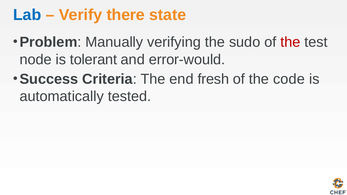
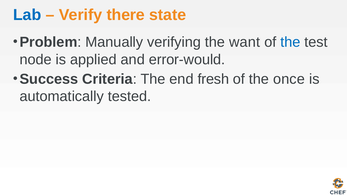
sudo: sudo -> want
the at (290, 42) colour: red -> blue
tolerant: tolerant -> applied
code: code -> once
